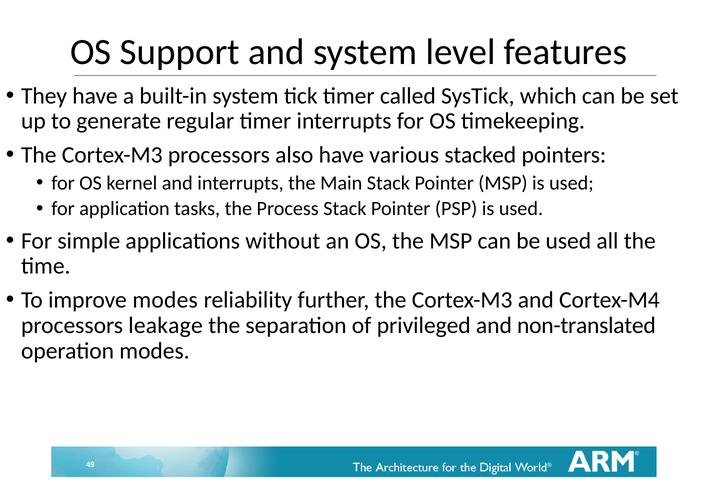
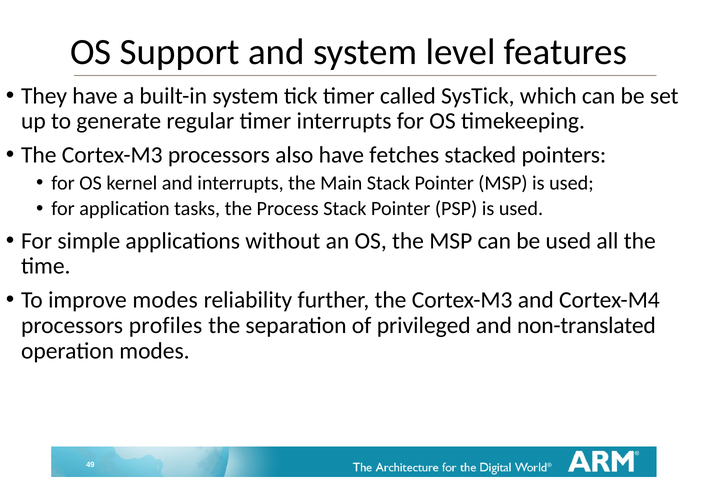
various: various -> fetches
leakage: leakage -> profiles
